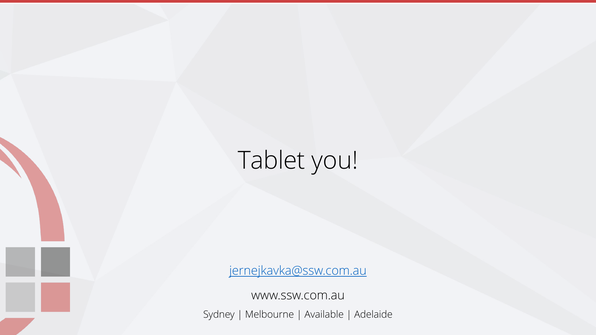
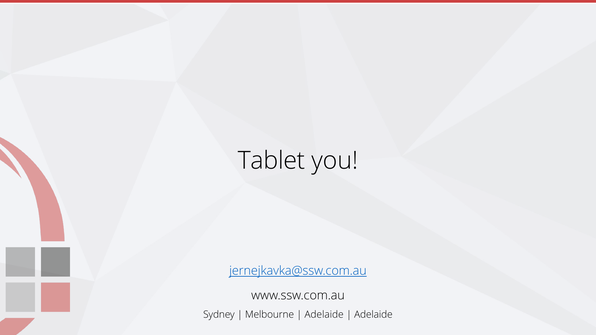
Available at (324, 315): Available -> Adelaide
